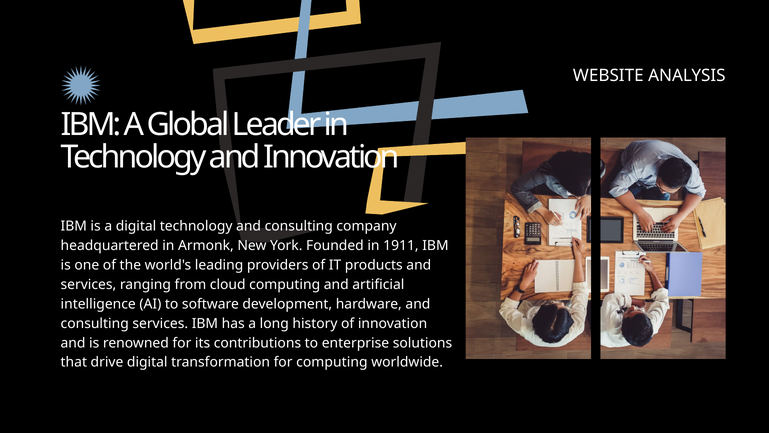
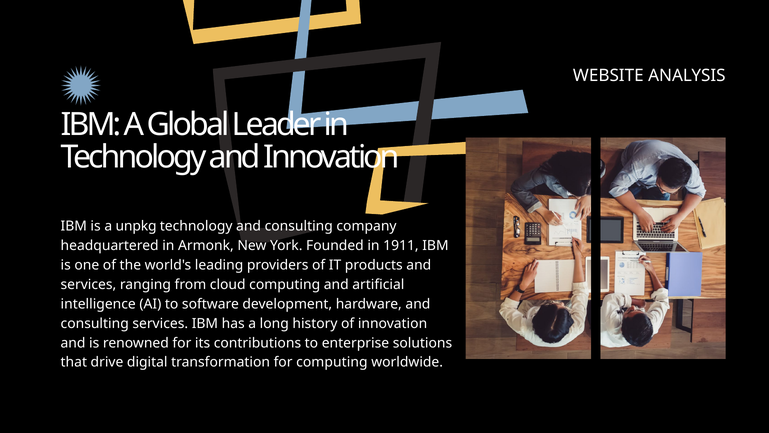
a digital: digital -> unpkg
